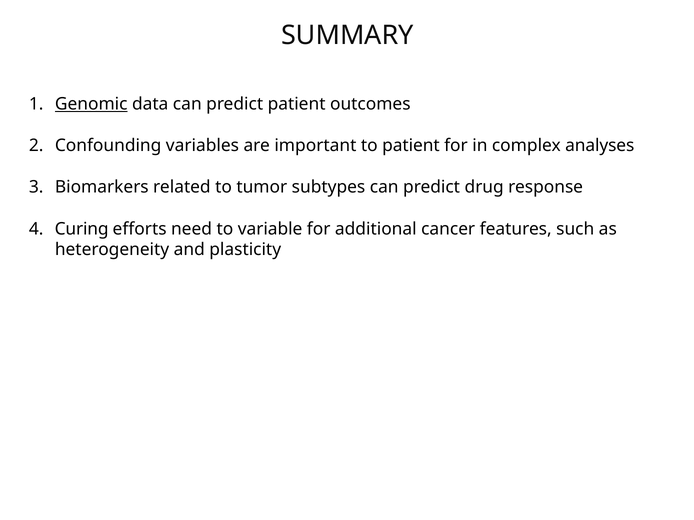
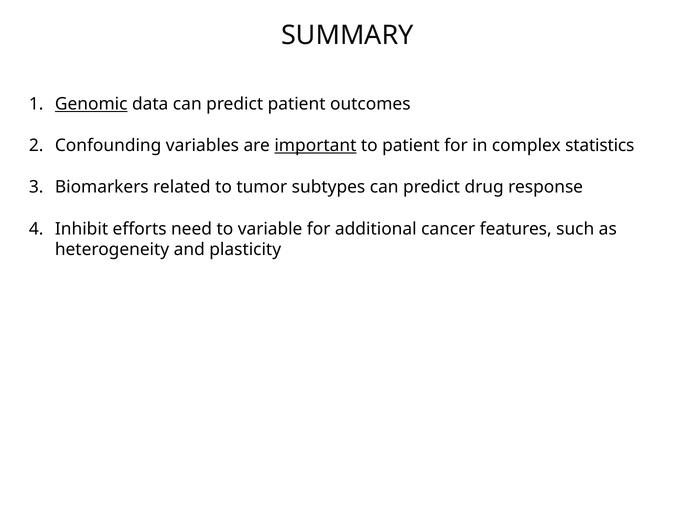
important underline: none -> present
analyses: analyses -> statistics
Curing: Curing -> Inhibit
